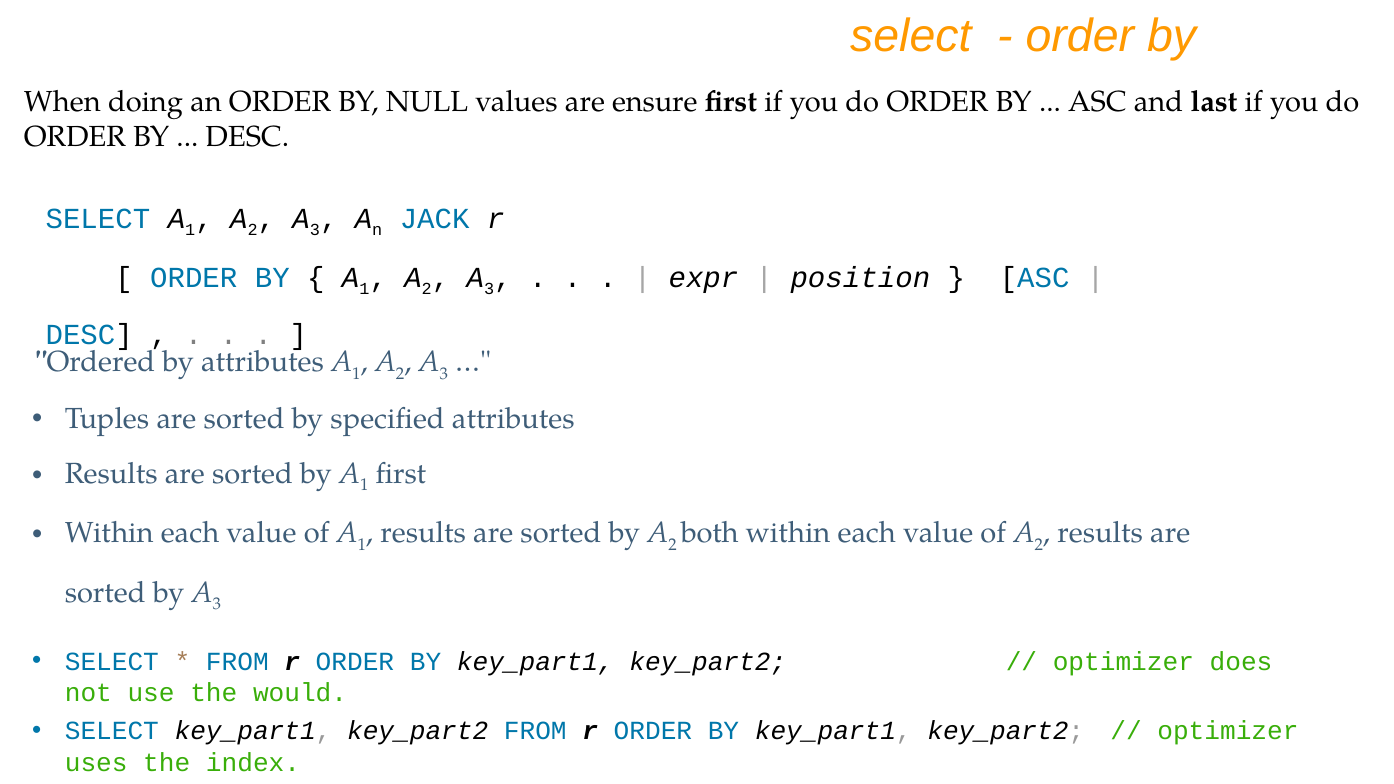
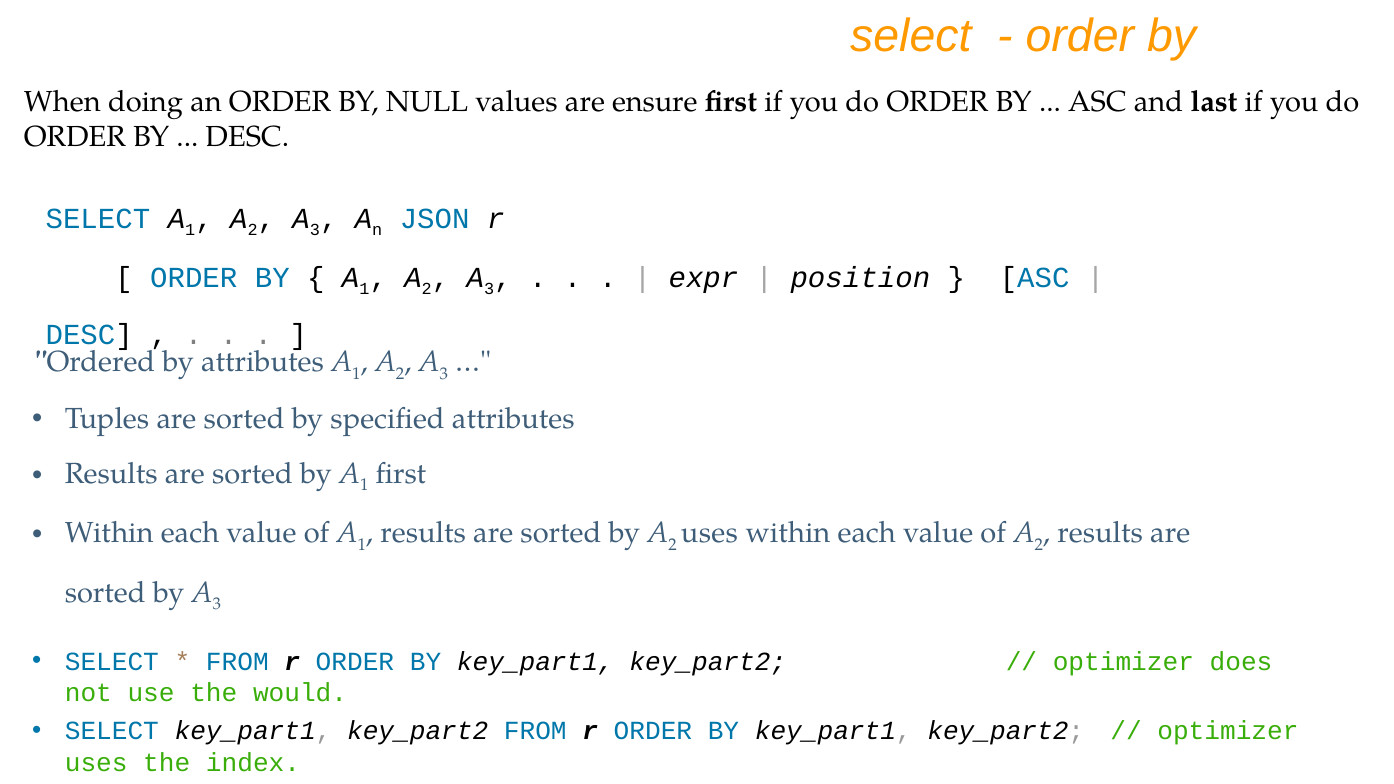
JACK: JACK -> JSON
both at (710, 533): both -> uses
